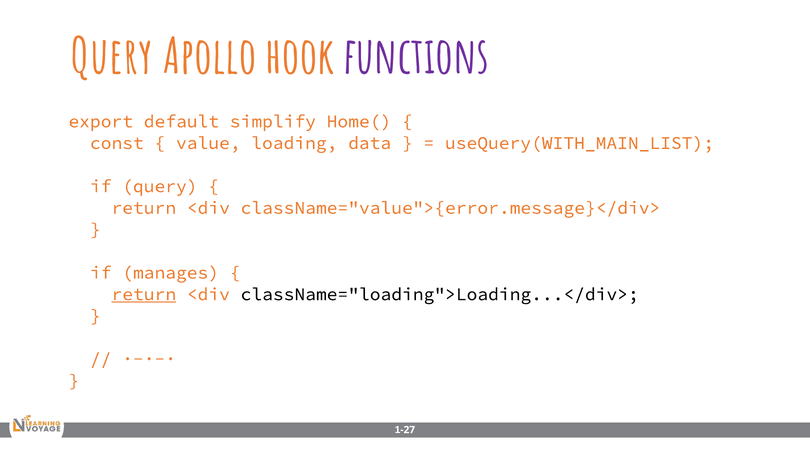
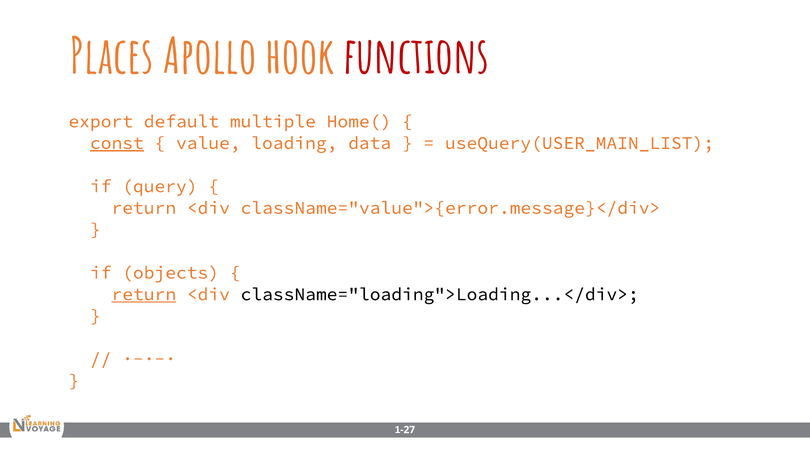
Query at (112, 58): Query -> Places
functions colour: purple -> red
simplify: simplify -> multiple
const underline: none -> present
useQuery(WITH_MAIN_LIST: useQuery(WITH_MAIN_LIST -> useQuery(USER_MAIN_LIST
manages: manages -> objects
